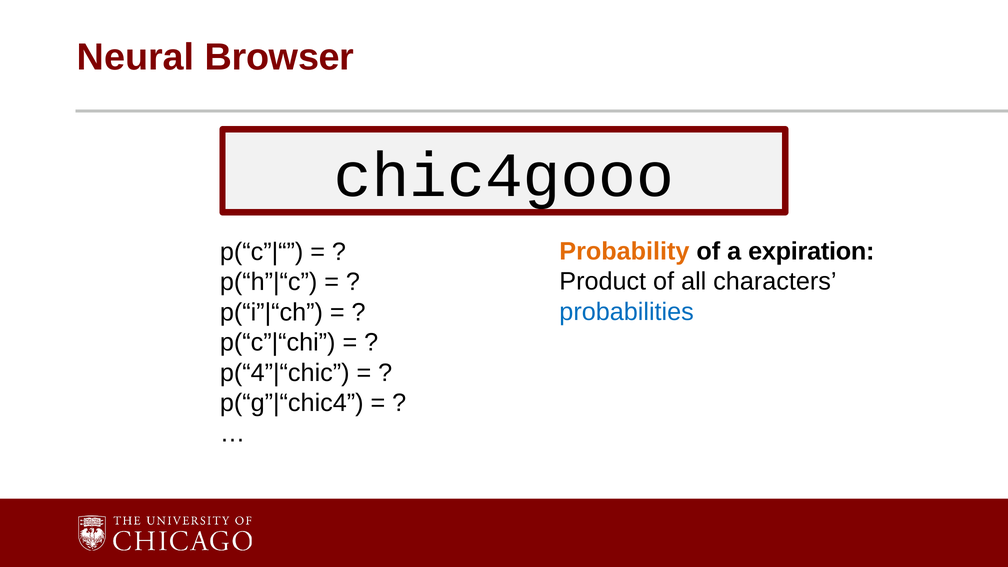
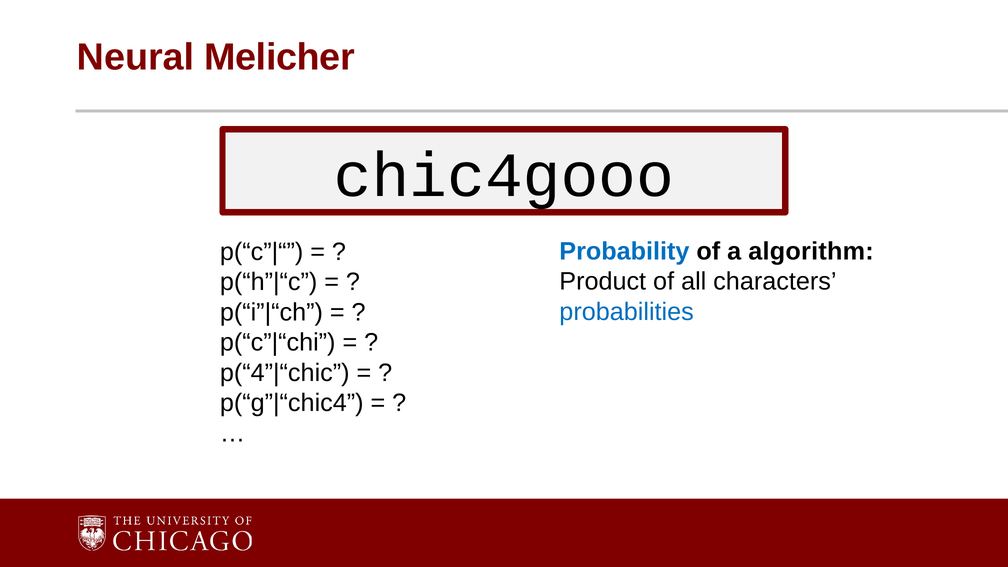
Browser: Browser -> Melicher
Probability colour: orange -> blue
expiration: expiration -> algorithm
